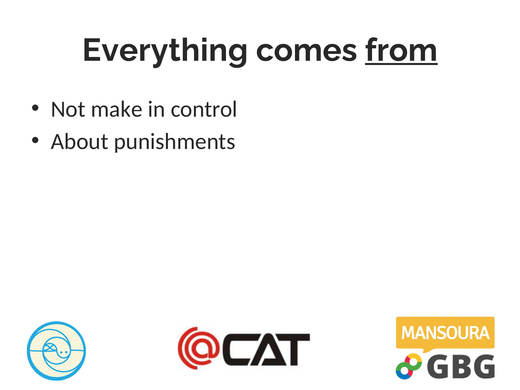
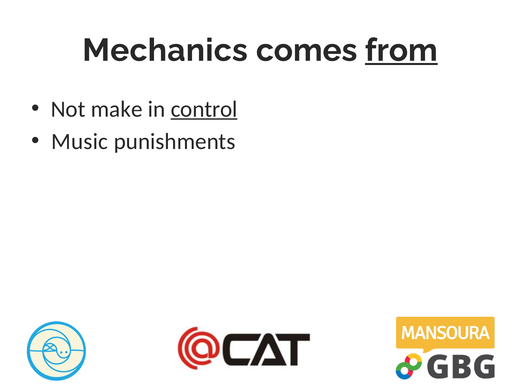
Everything: Everything -> Mechanics
control underline: none -> present
About: About -> Music
